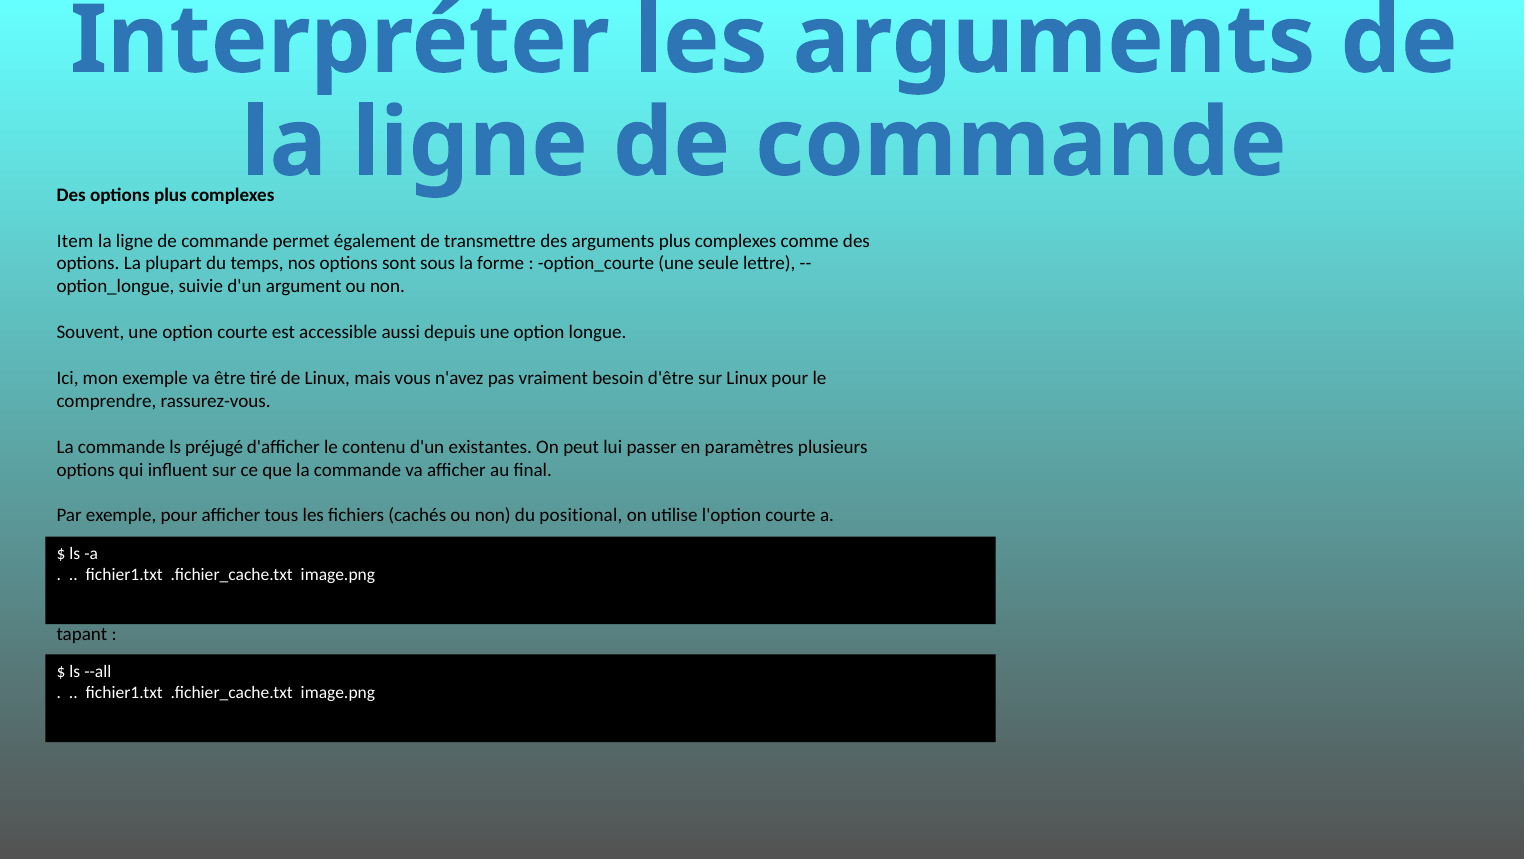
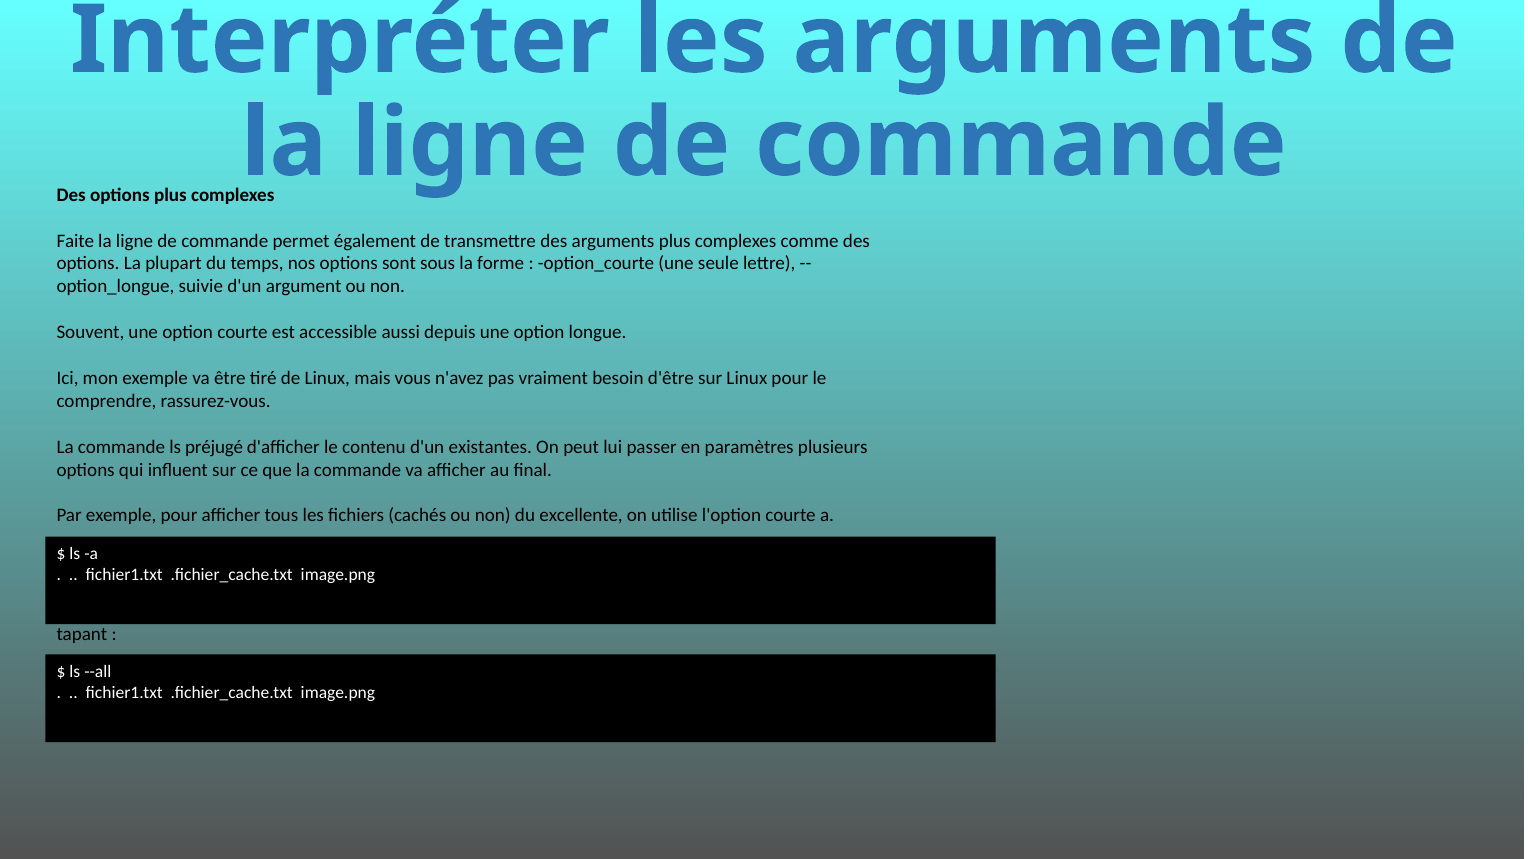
Item: Item -> Faite
positional: positional -> excellente
